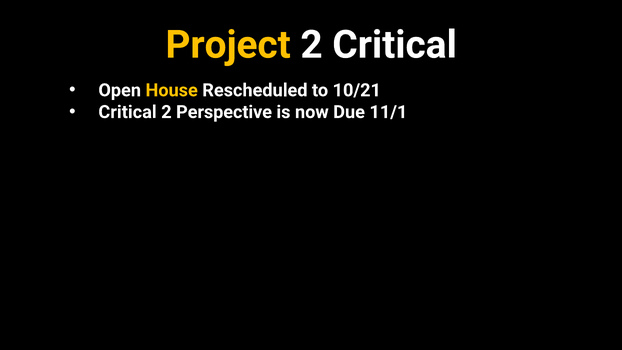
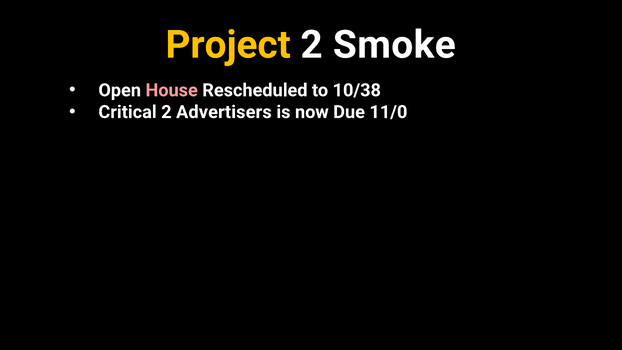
2 Critical: Critical -> Smoke
House colour: yellow -> pink
10/21: 10/21 -> 10/38
Perspective: Perspective -> Advertisers
11/1: 11/1 -> 11/0
